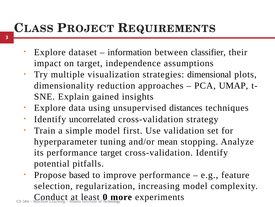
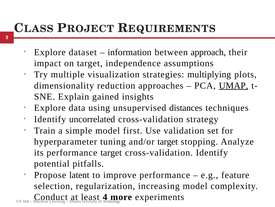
classifier: classifier -> approach
dimensional: dimensional -> multiplying
UMAP underline: none -> present
and/or mean: mean -> target
based: based -> latent
0: 0 -> 4
